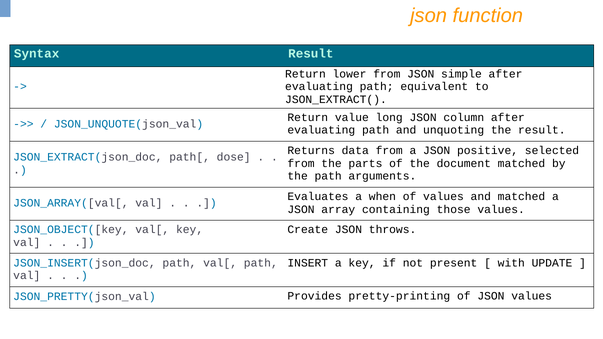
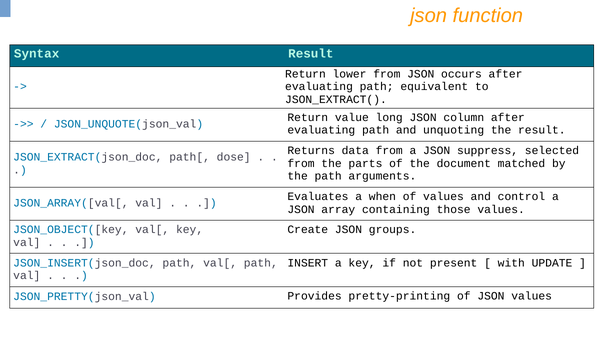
simple: simple -> occurs
positive: positive -> suppress
and matched: matched -> control
throws: throws -> groups
